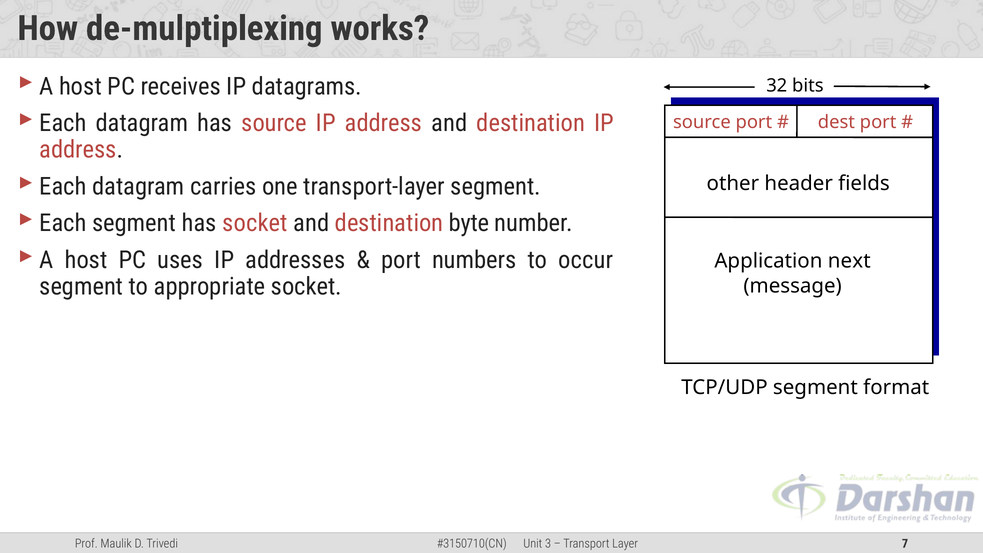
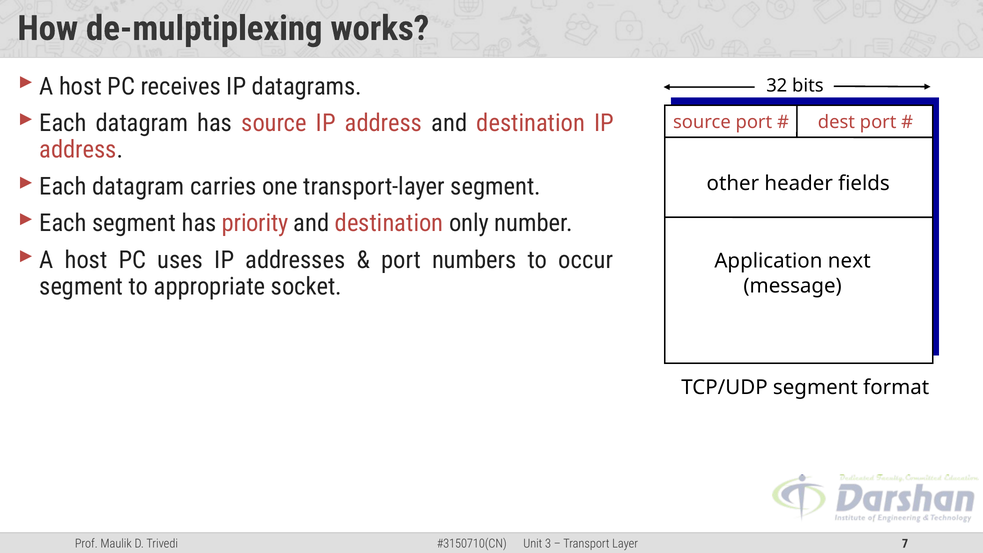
has socket: socket -> priority
byte: byte -> only
